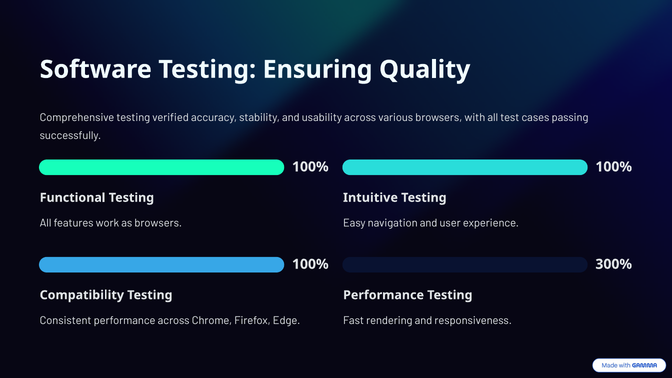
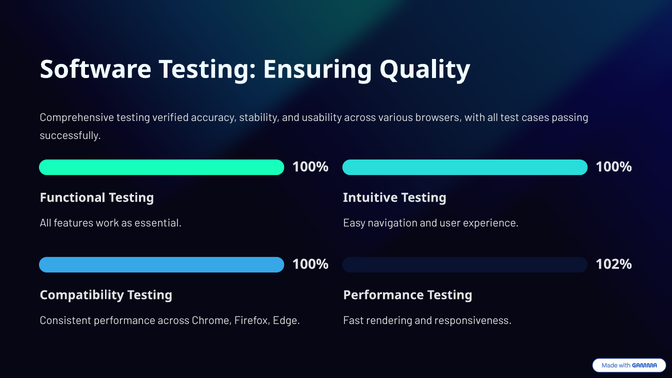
as browsers: browsers -> essential
300%: 300% -> 102%
